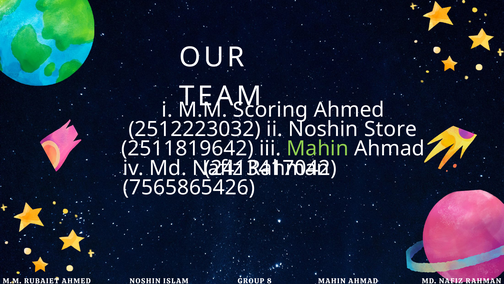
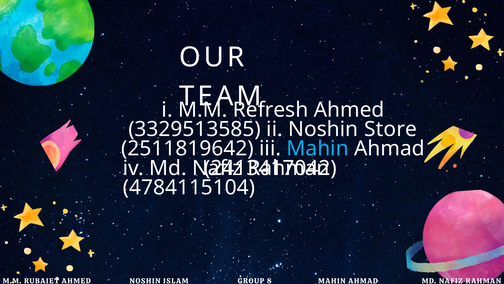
Scoring: Scoring -> Refresh
2512223032: 2512223032 -> 3329513585
Mahin at (318, 148) colour: light green -> light blue
7565865426: 7565865426 -> 4784115104
